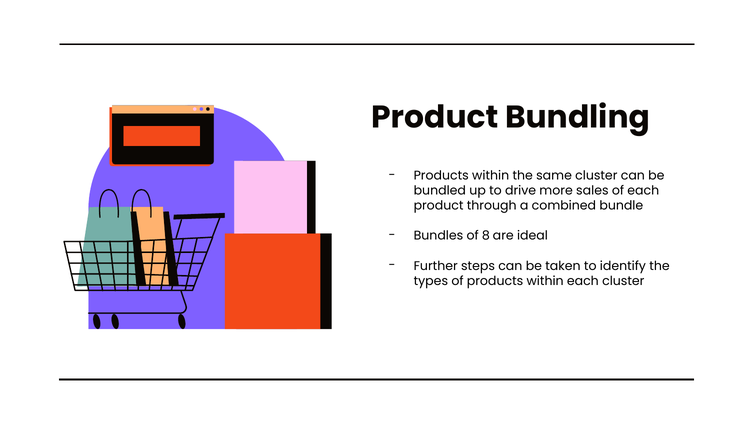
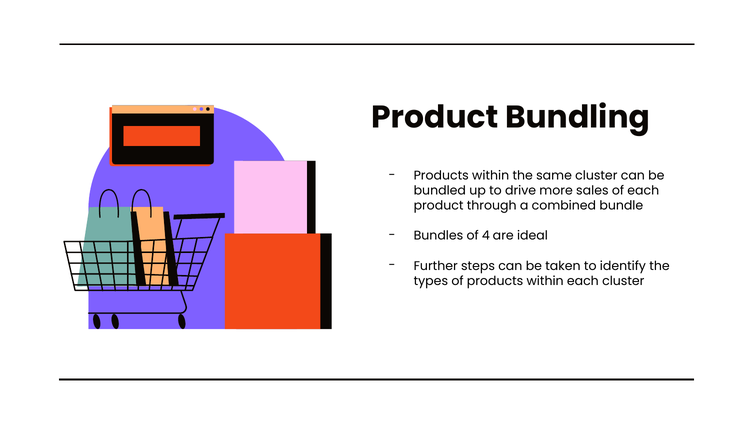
8: 8 -> 4
